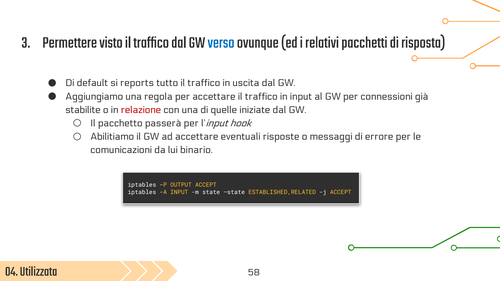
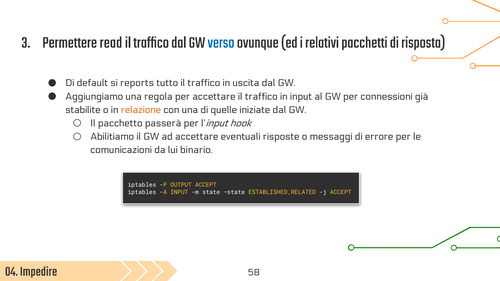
visto: visto -> read
relazione colour: red -> orange
Utilizzata: Utilizzata -> Impedire
